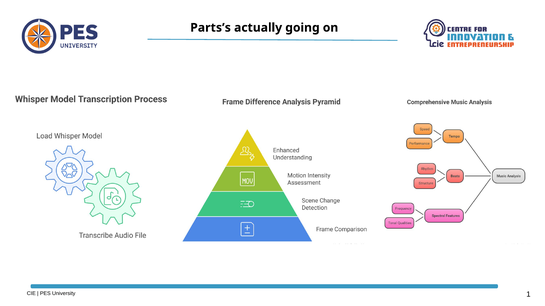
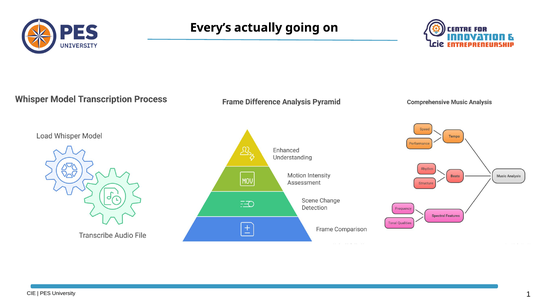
Parts’s: Parts’s -> Every’s
